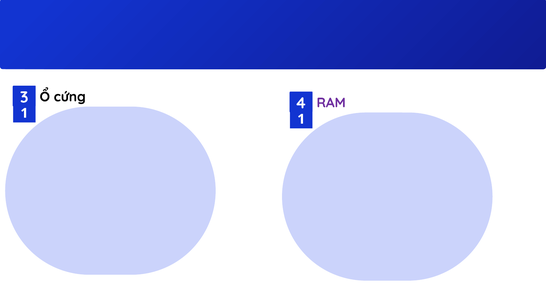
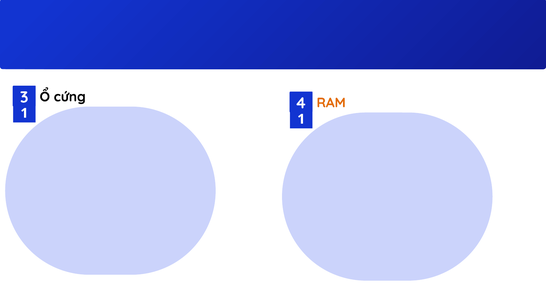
RAM colour: purple -> orange
